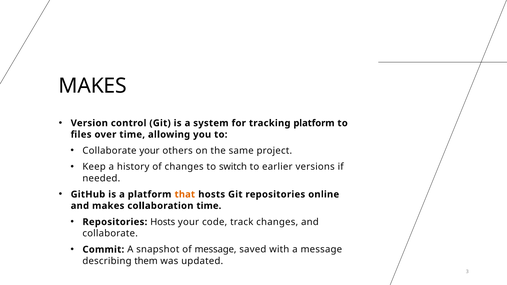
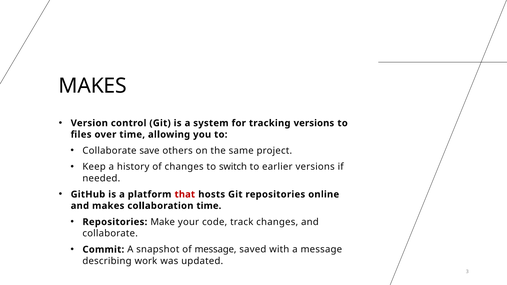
tracking platform: platform -> versions
Collaborate your: your -> save
that colour: orange -> red
Repositories Hosts: Hosts -> Make
them: them -> work
